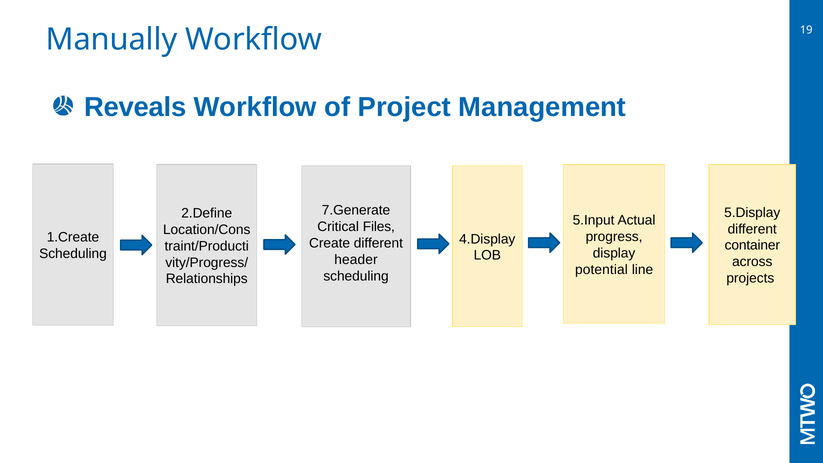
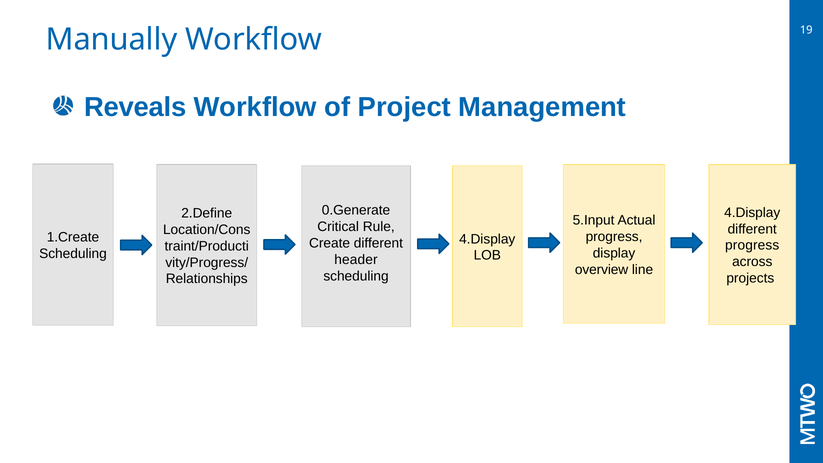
7.Generate: 7.Generate -> 0.Generate
5.Display at (752, 213): 5.Display -> 4.Display
Files: Files -> Rule
container at (752, 245): container -> progress
potential: potential -> overview
